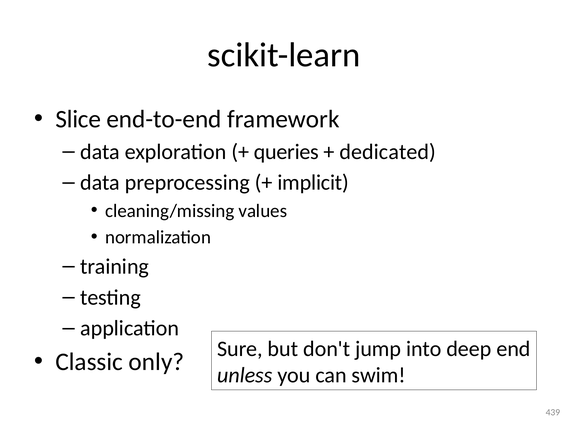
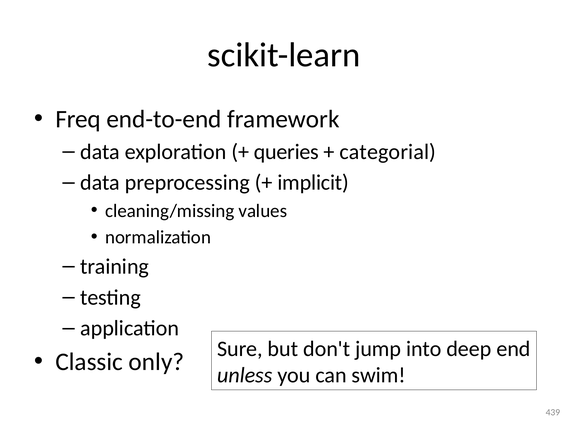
Slice: Slice -> Freq
dedicated: dedicated -> categorial
